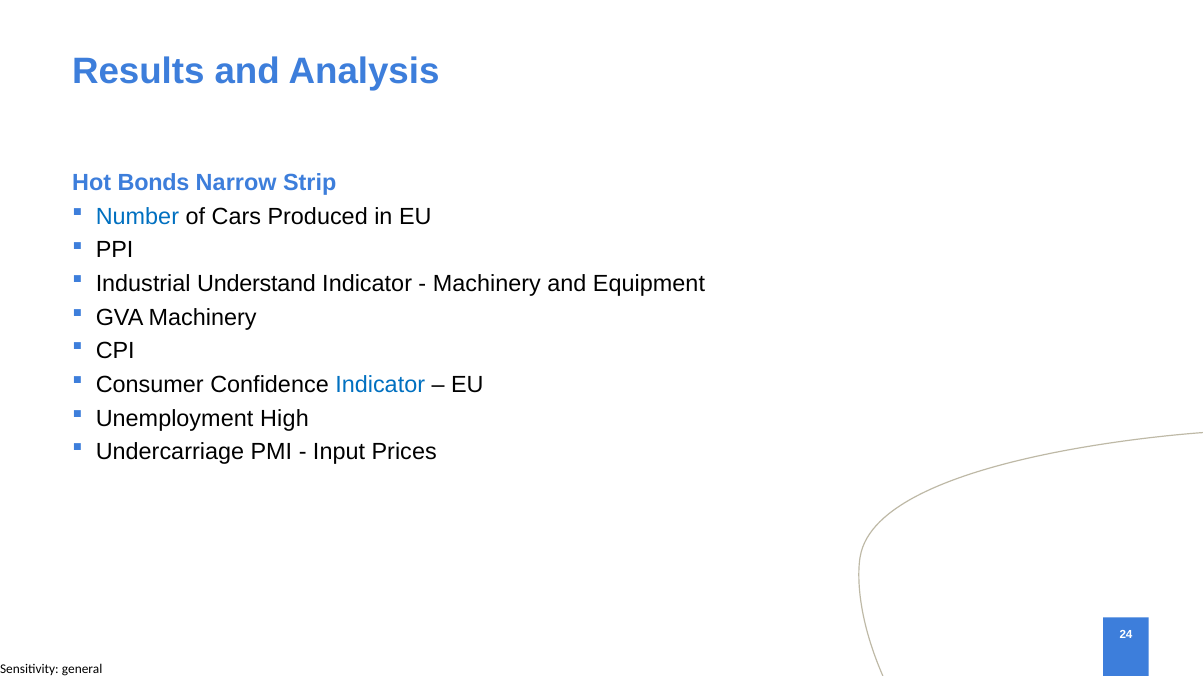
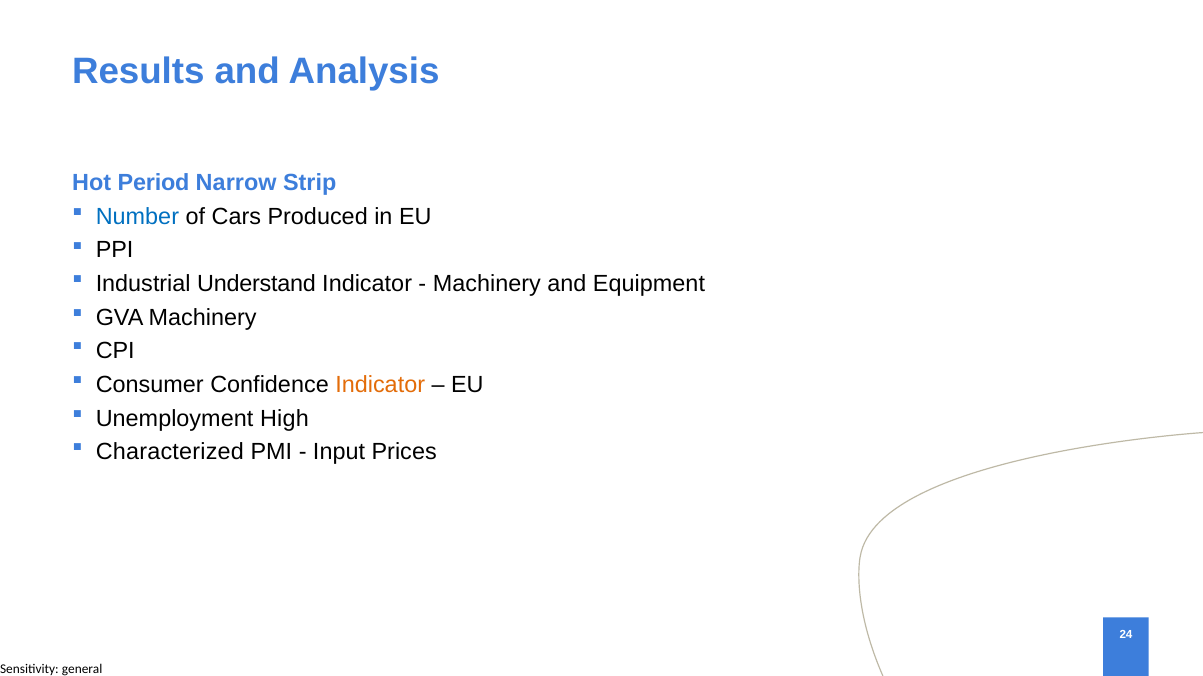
Bonds: Bonds -> Period
Indicator at (380, 385) colour: blue -> orange
Undercarriage: Undercarriage -> Characterized
